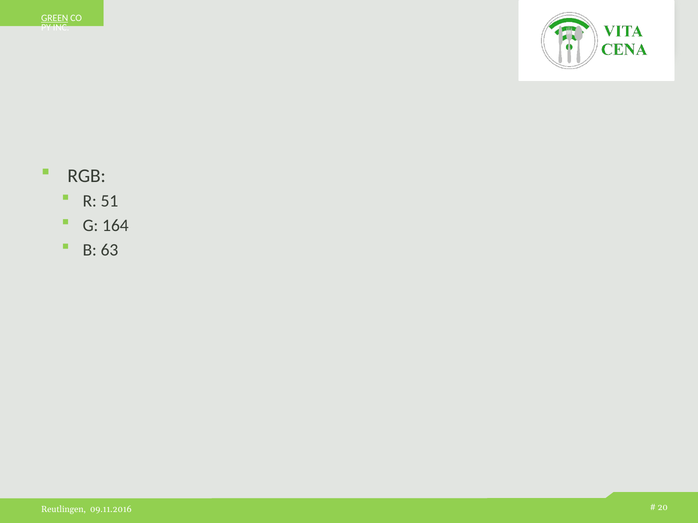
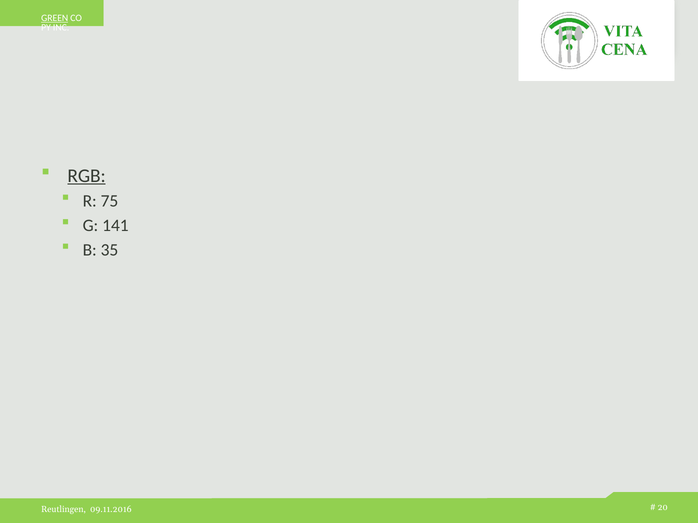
RGB underline: none -> present
51: 51 -> 75
164: 164 -> 141
63: 63 -> 35
